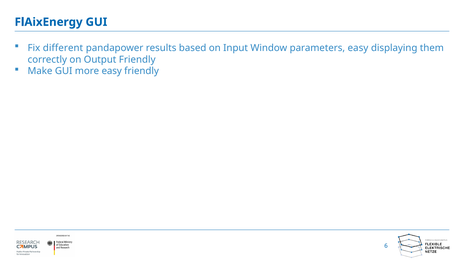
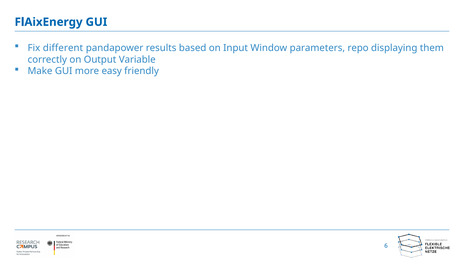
parameters easy: easy -> repo
Output Friendly: Friendly -> Variable
